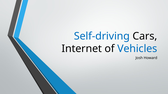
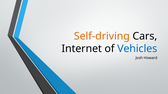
Self-driving colour: blue -> orange
